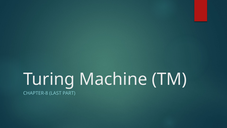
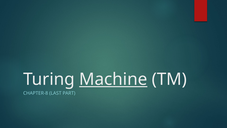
Machine underline: none -> present
